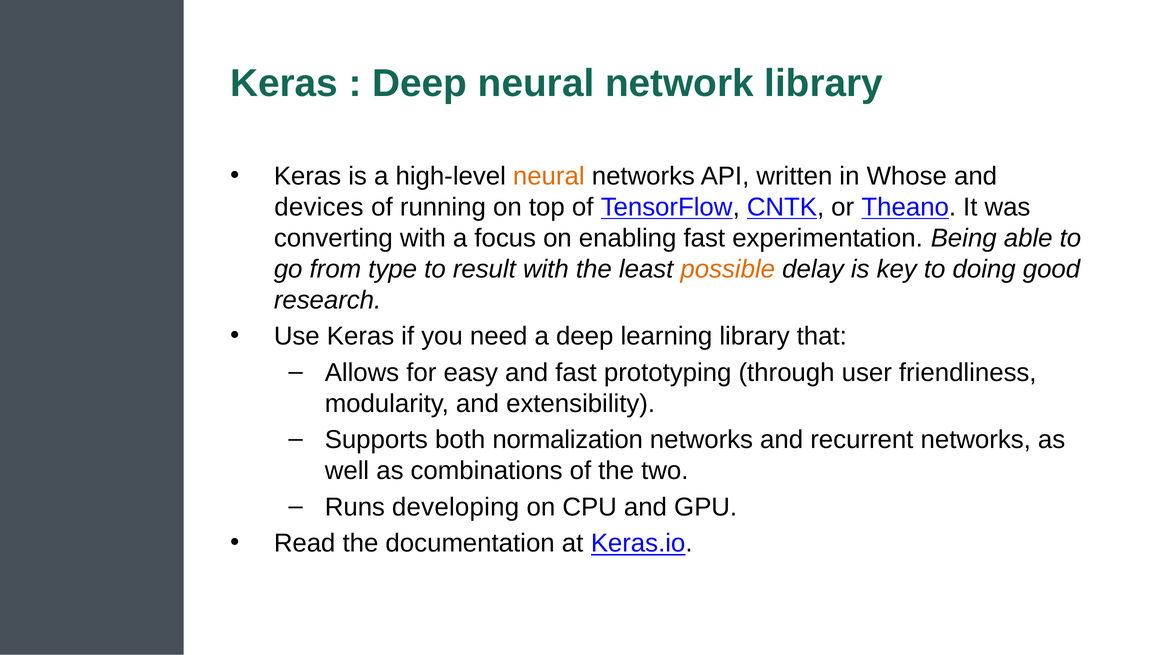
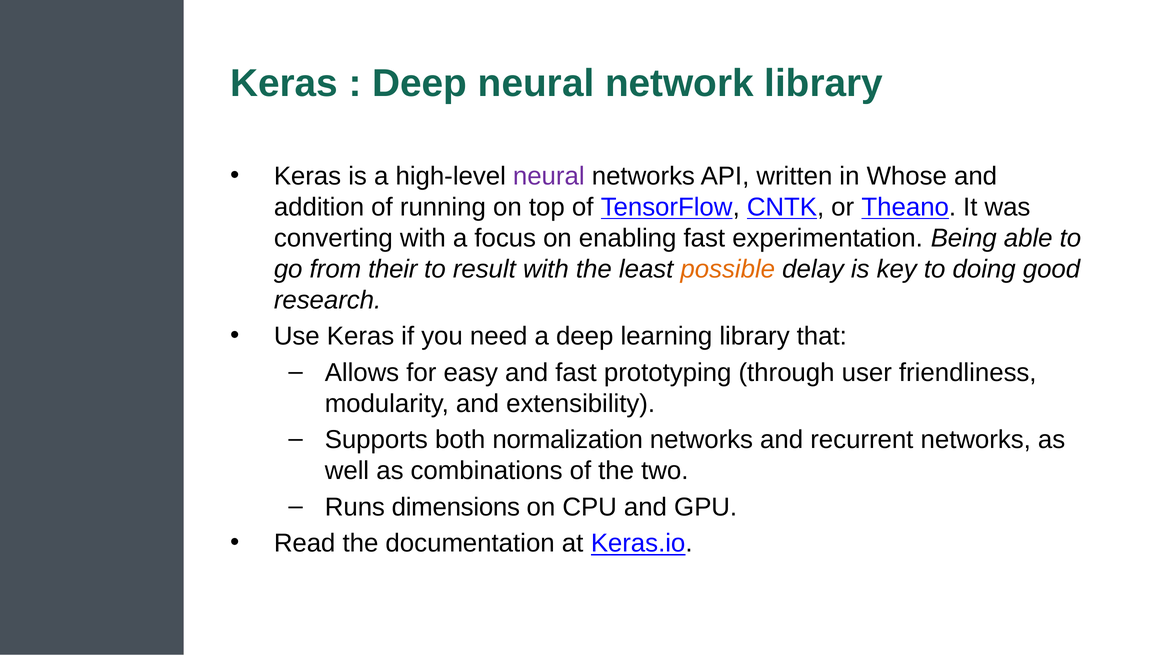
neural at (549, 176) colour: orange -> purple
devices: devices -> addition
type: type -> their
developing: developing -> dimensions
